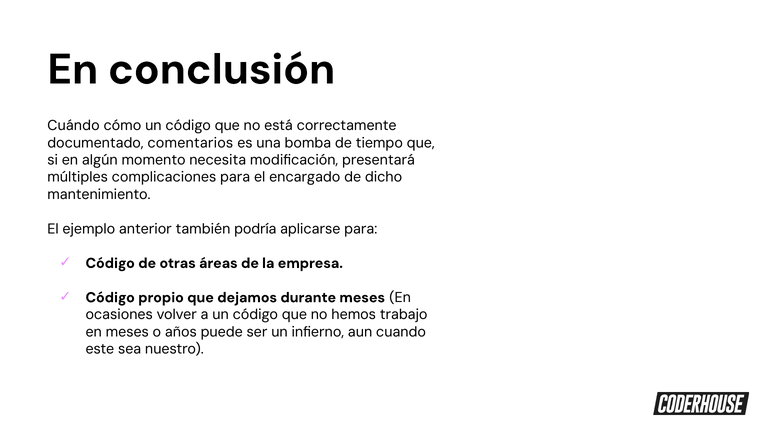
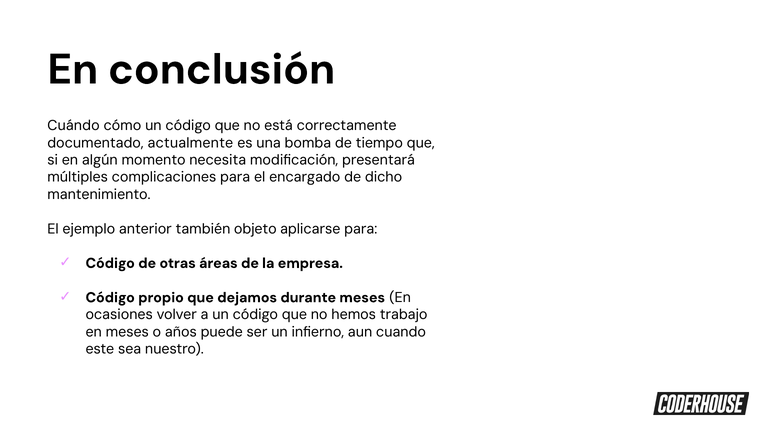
comentarios: comentarios -> actualmente
podría: podría -> objeto
